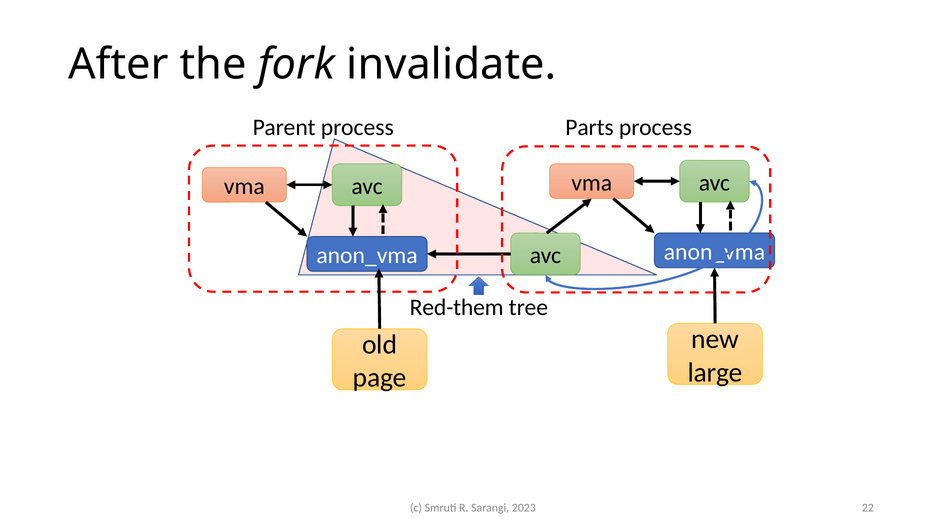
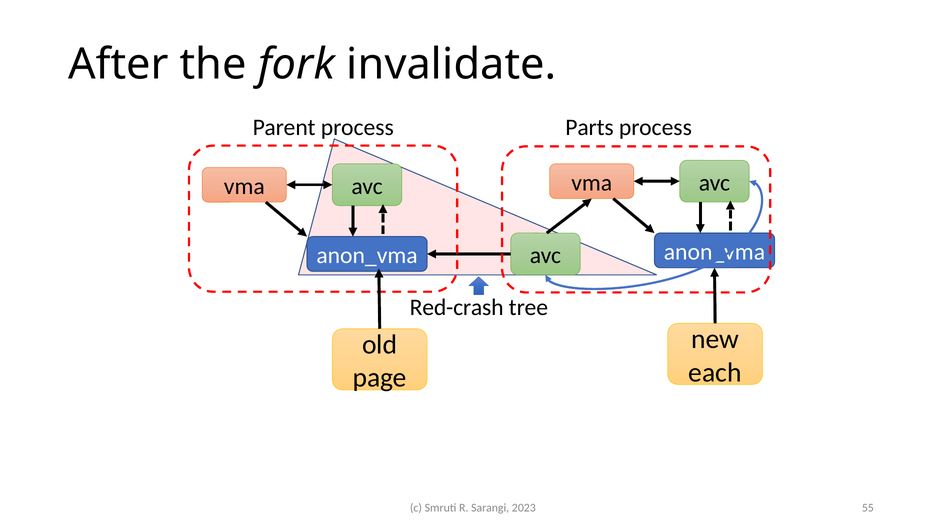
Red-them: Red-them -> Red-crash
large: large -> each
22: 22 -> 55
